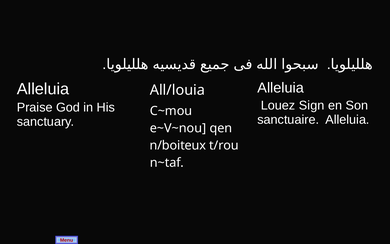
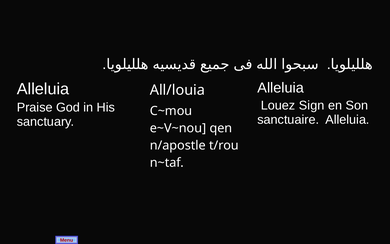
n/boiteux: n/boiteux -> n/apostle
